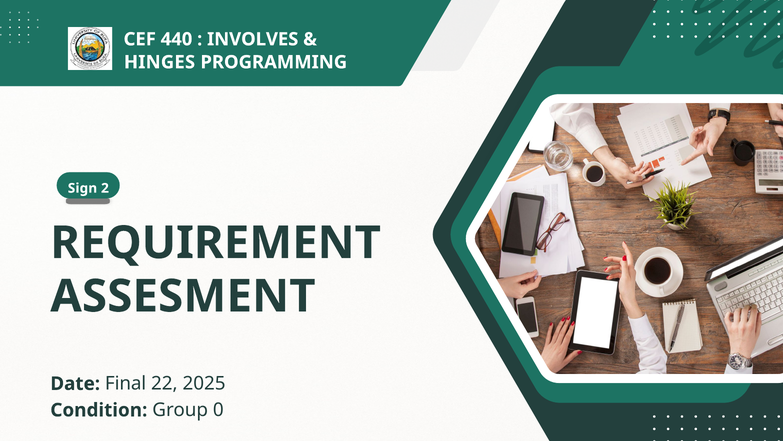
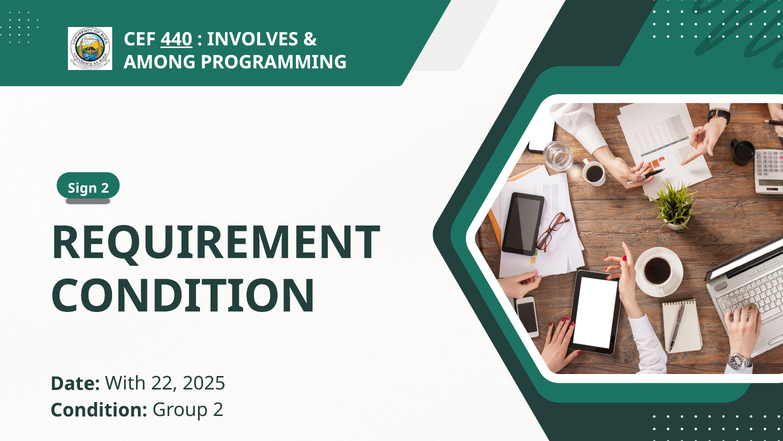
440 underline: none -> present
HINGES: HINGES -> AMONG
ASSESMENT at (183, 296): ASSESMENT -> CONDITION
Final: Final -> With
Group 0: 0 -> 2
